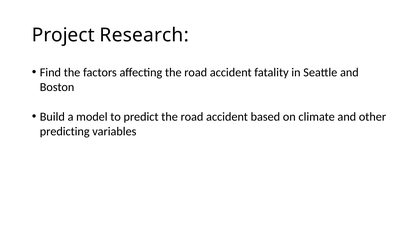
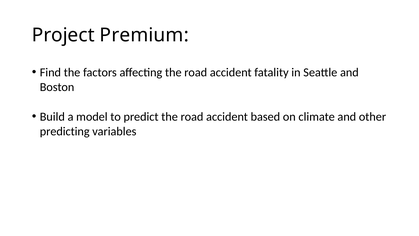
Research: Research -> Premium
